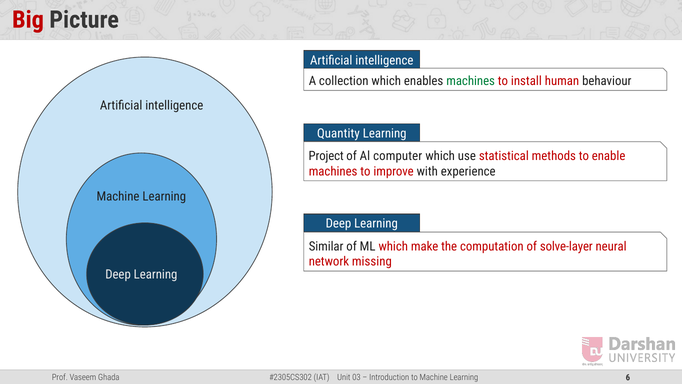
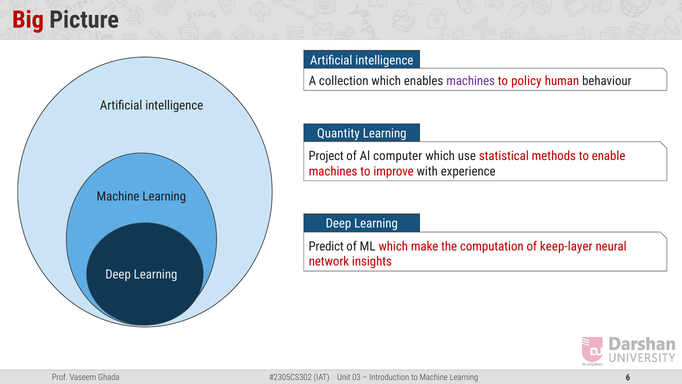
machines at (471, 81) colour: green -> purple
install: install -> policy
Similar: Similar -> Predict
solve-layer: solve-layer -> keep-layer
missing: missing -> insights
